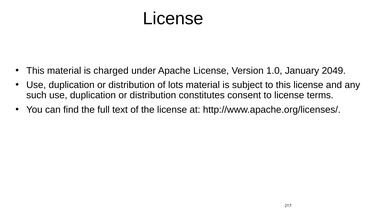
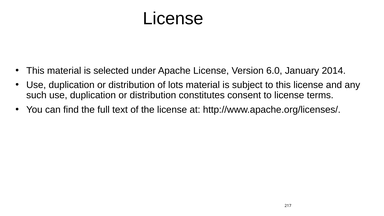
charged: charged -> selected
1.0: 1.0 -> 6.0
2049: 2049 -> 2014
